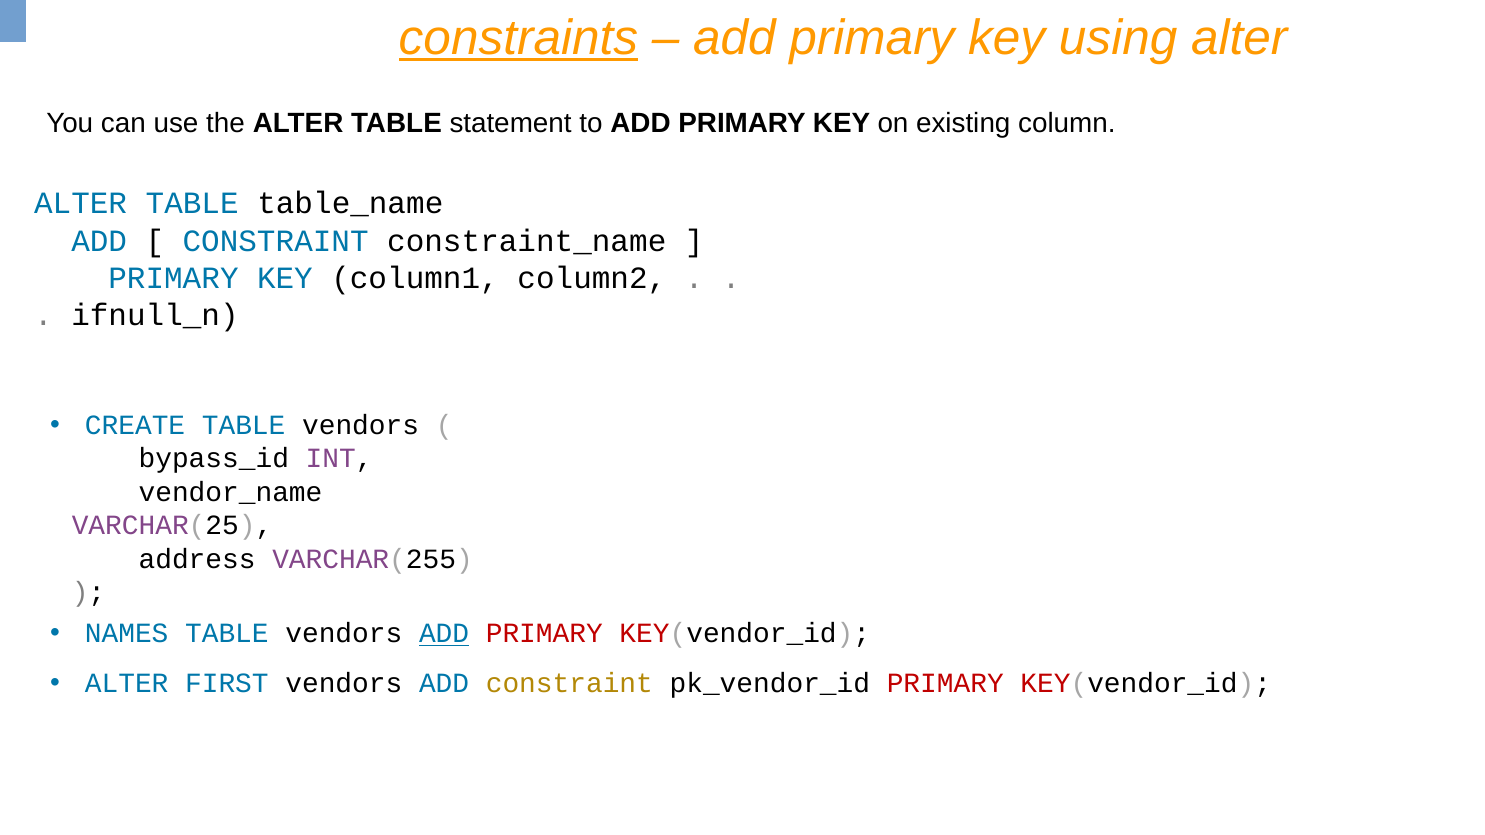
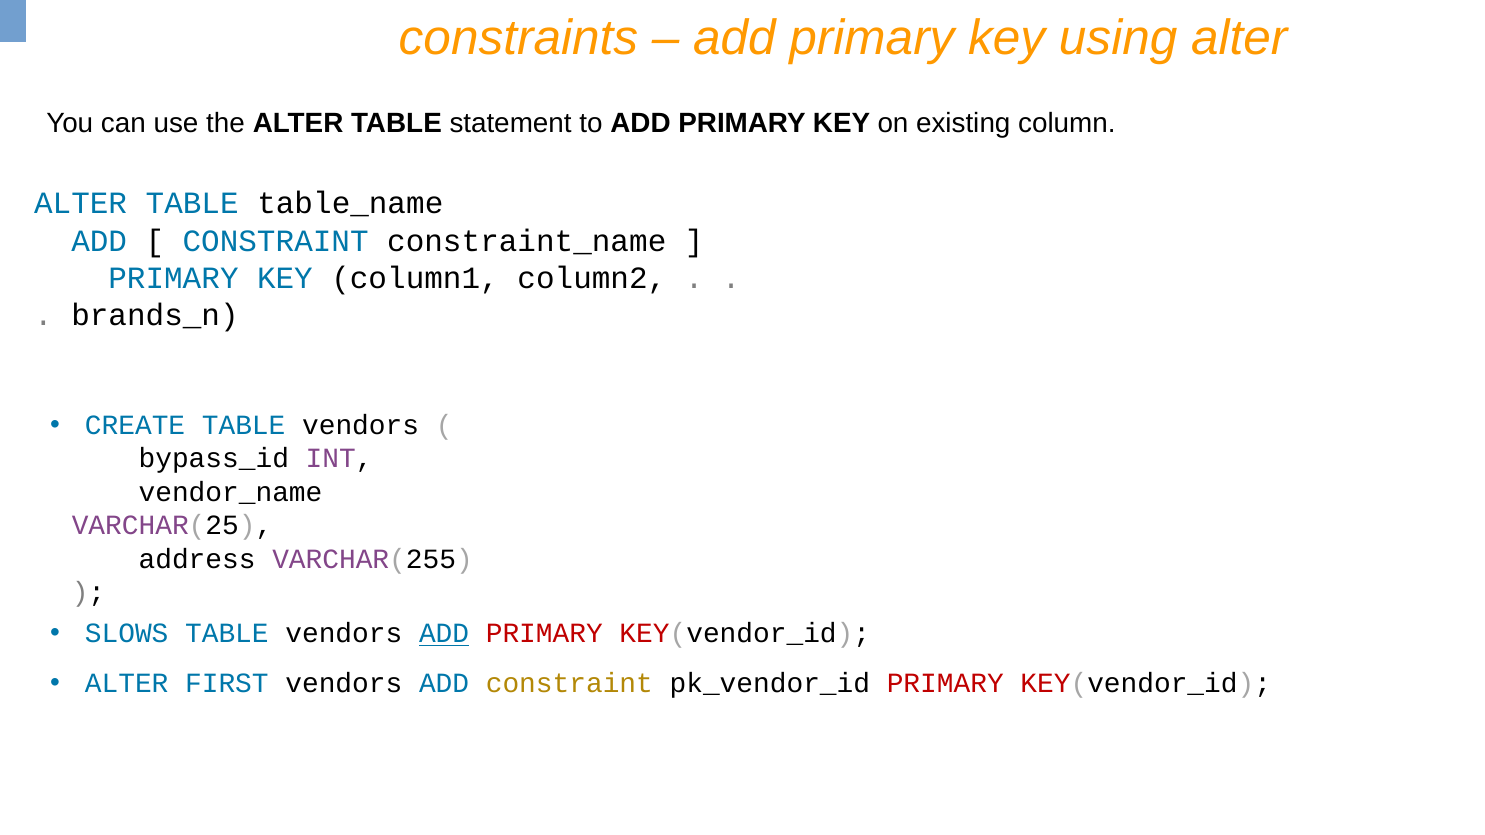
constraints underline: present -> none
ifnull_n: ifnull_n -> brands_n
NAMES: NAMES -> SLOWS
